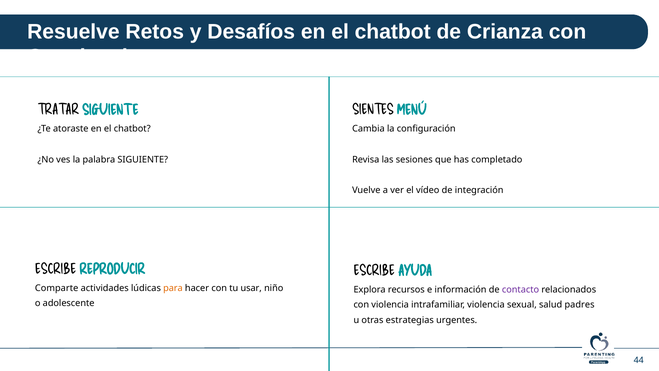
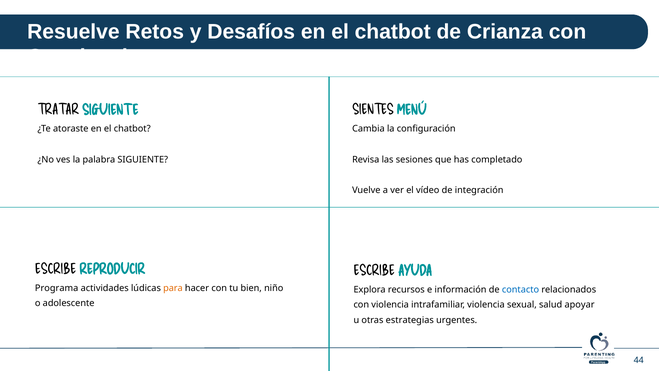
Comparte: Comparte -> Programa
usar: usar -> bien
contacto colour: purple -> blue
padres: padres -> apoyar
